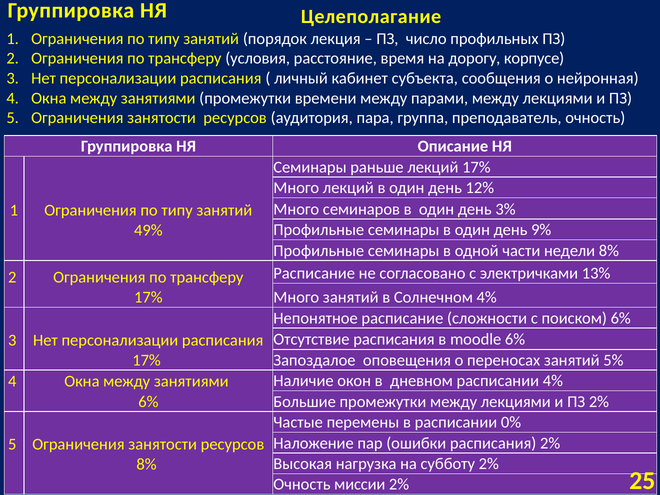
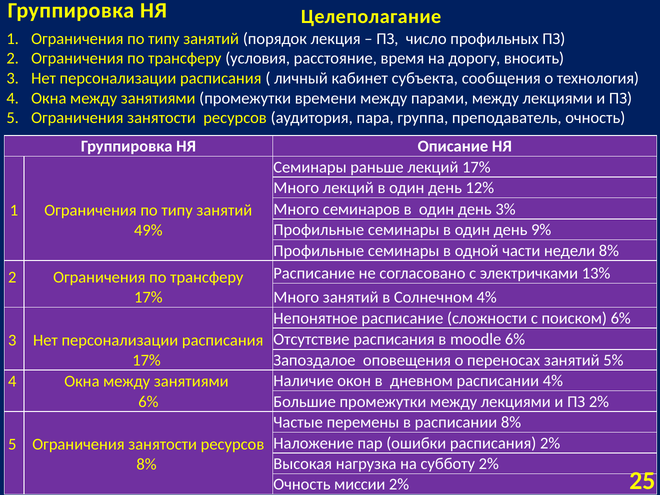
корпусе: корпусе -> вносить
нейронная: нейронная -> технология
расписании 0%: 0% -> 8%
